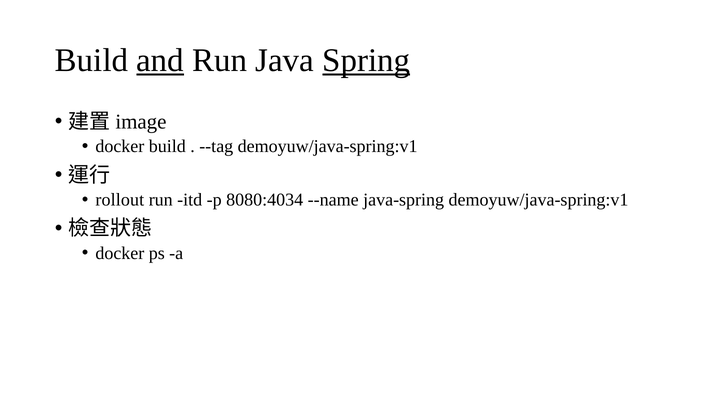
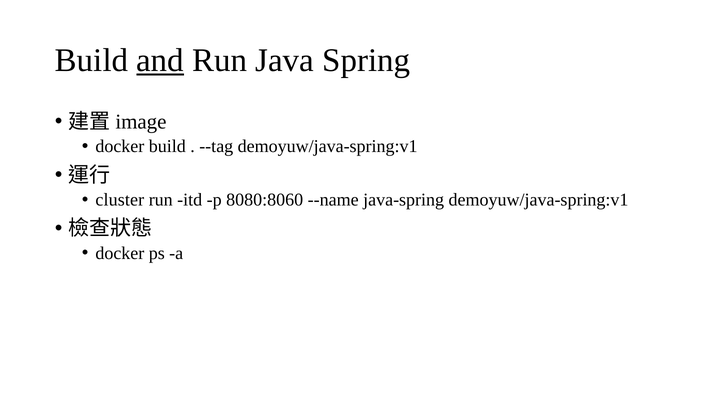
Spring underline: present -> none
rollout: rollout -> cluster
8080:4034: 8080:4034 -> 8080:8060
